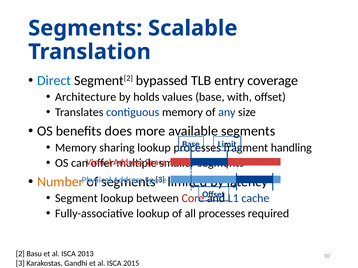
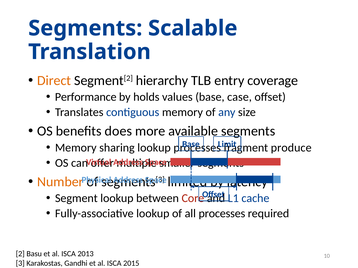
Direct colour: blue -> orange
bypassed: bypassed -> hierarchy
Architecture: Architecture -> Performance
with: with -> case
handling: handling -> produce
